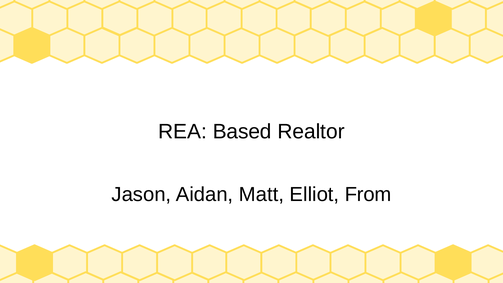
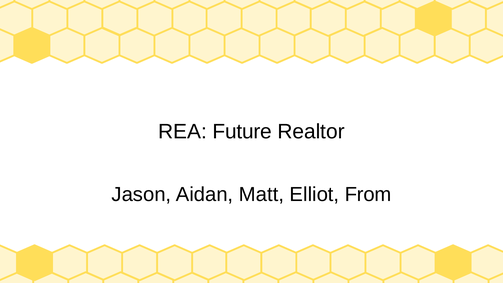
Based: Based -> Future
